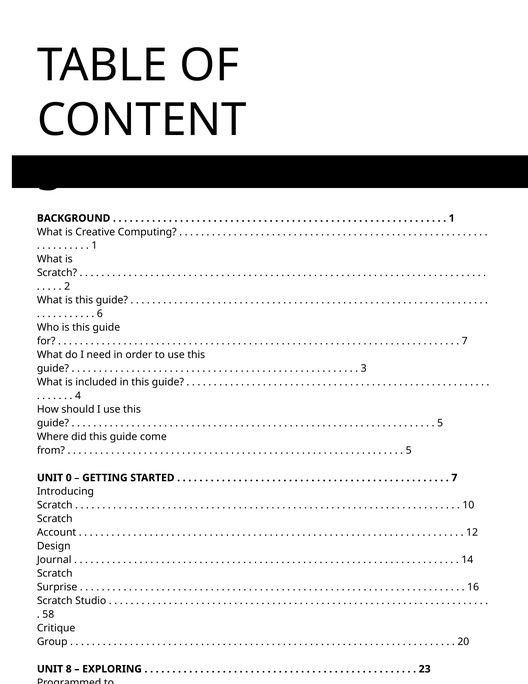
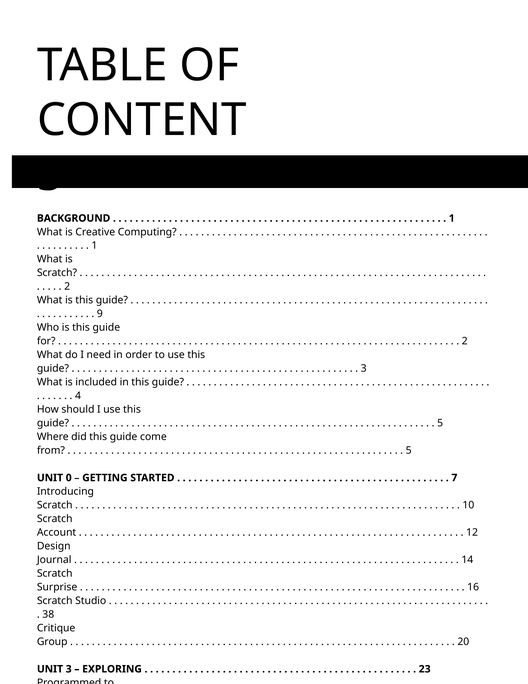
6: 6 -> 9
7 at (465, 341): 7 -> 2
58: 58 -> 38
UNIT 8: 8 -> 3
